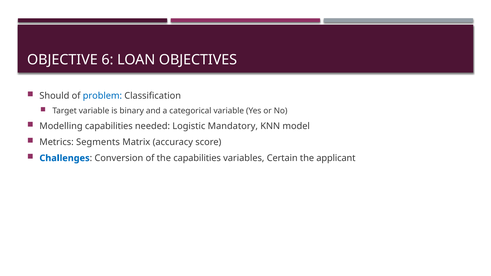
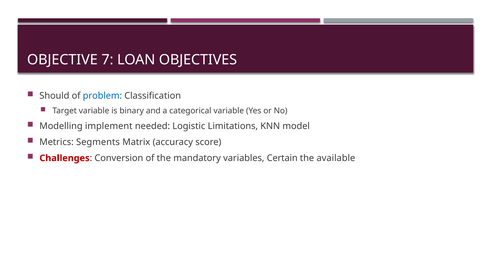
6: 6 -> 7
Modelling capabilities: capabilities -> implement
Mandatory: Mandatory -> Limitations
Challenges colour: blue -> red
the capabilities: capabilities -> mandatory
applicant: applicant -> available
